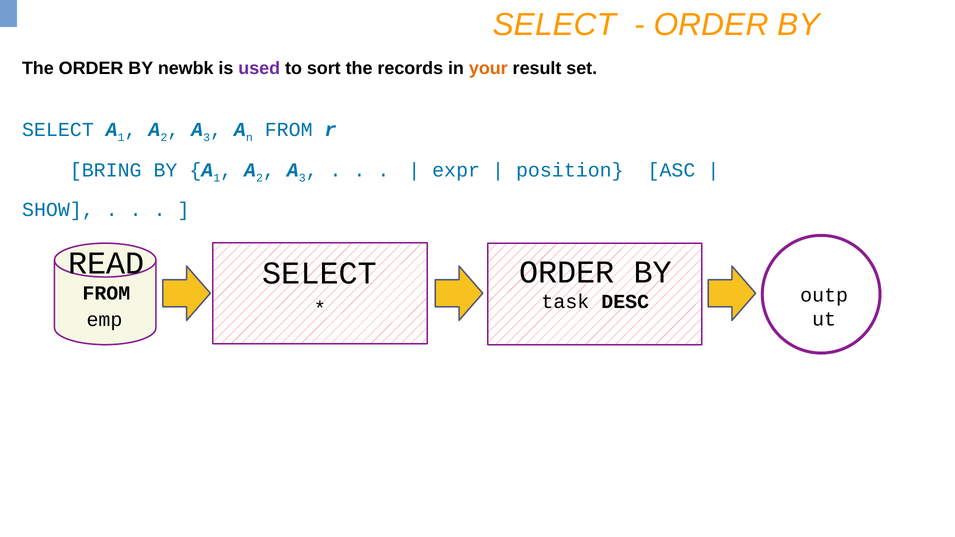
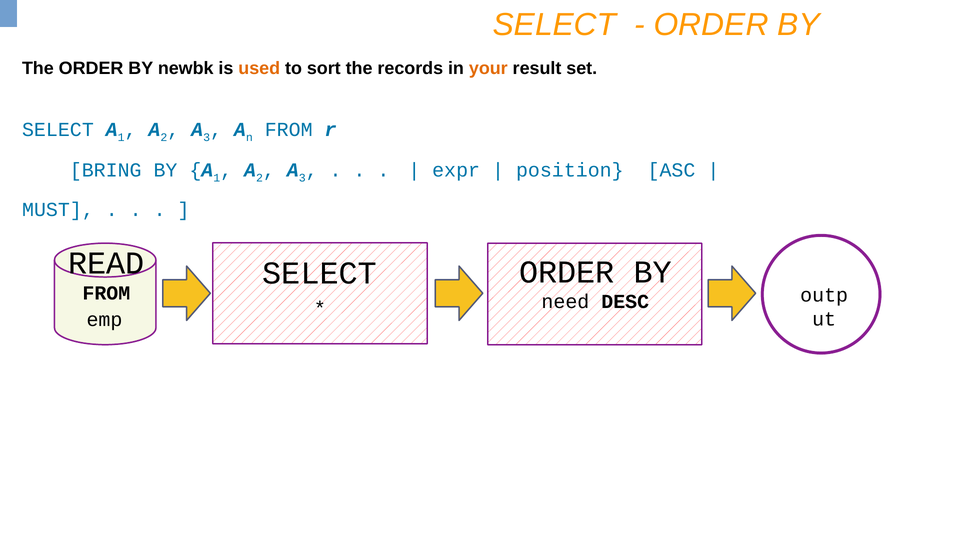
used colour: purple -> orange
SHOW: SHOW -> MUST
task: task -> need
